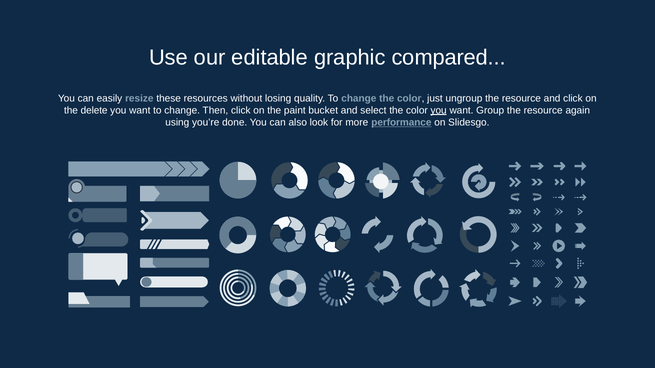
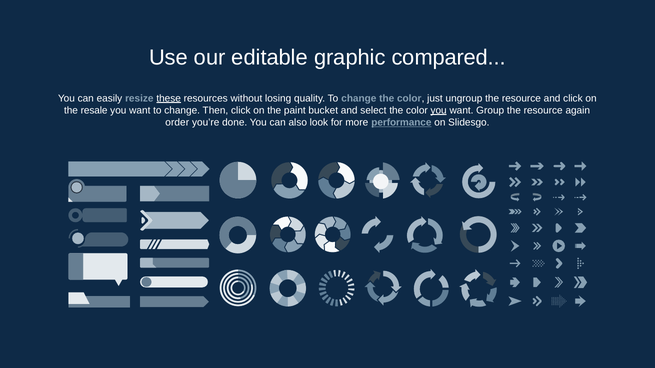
these underline: none -> present
delete: delete -> resale
using: using -> order
